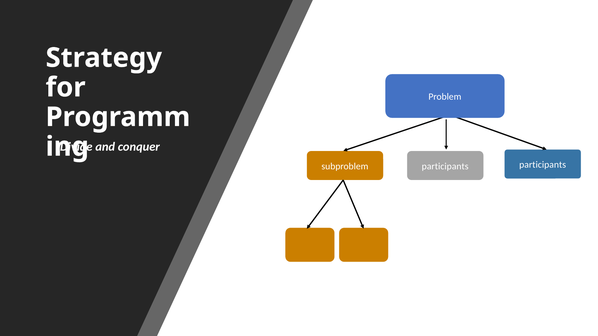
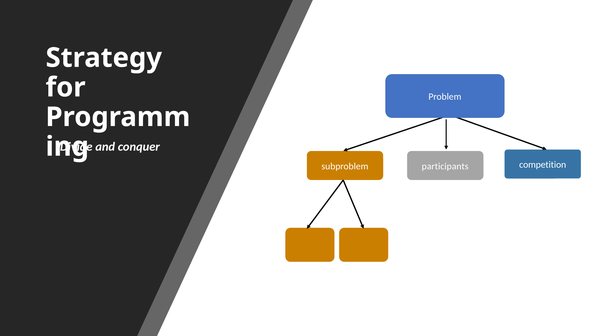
participants at (543, 165): participants -> competition
